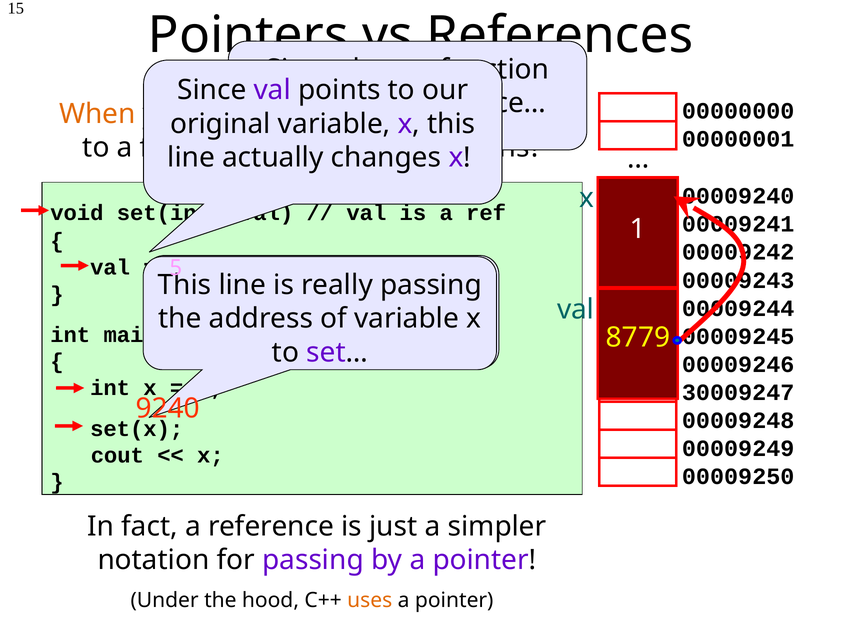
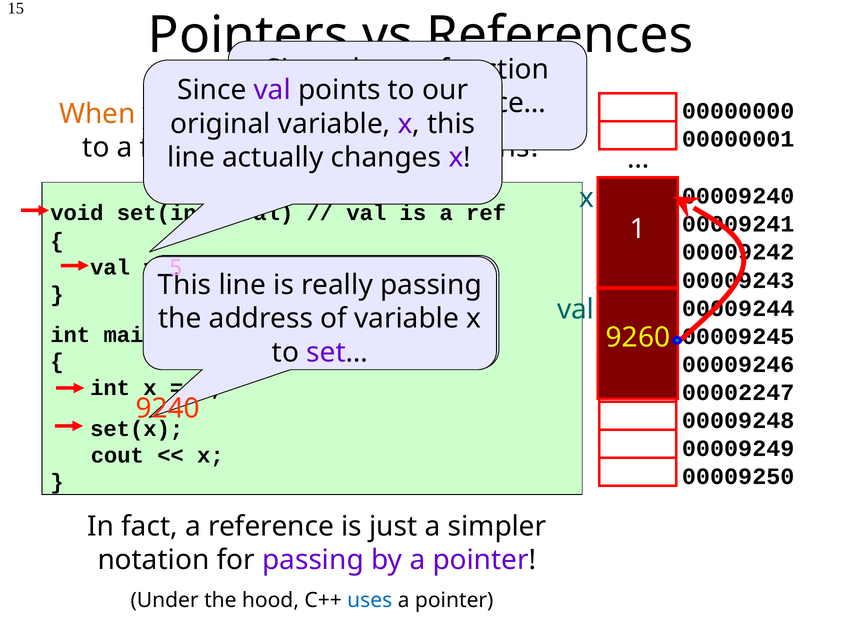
8779: 8779 -> 9260
30009247: 30009247 -> 00002247
uses colour: orange -> blue
